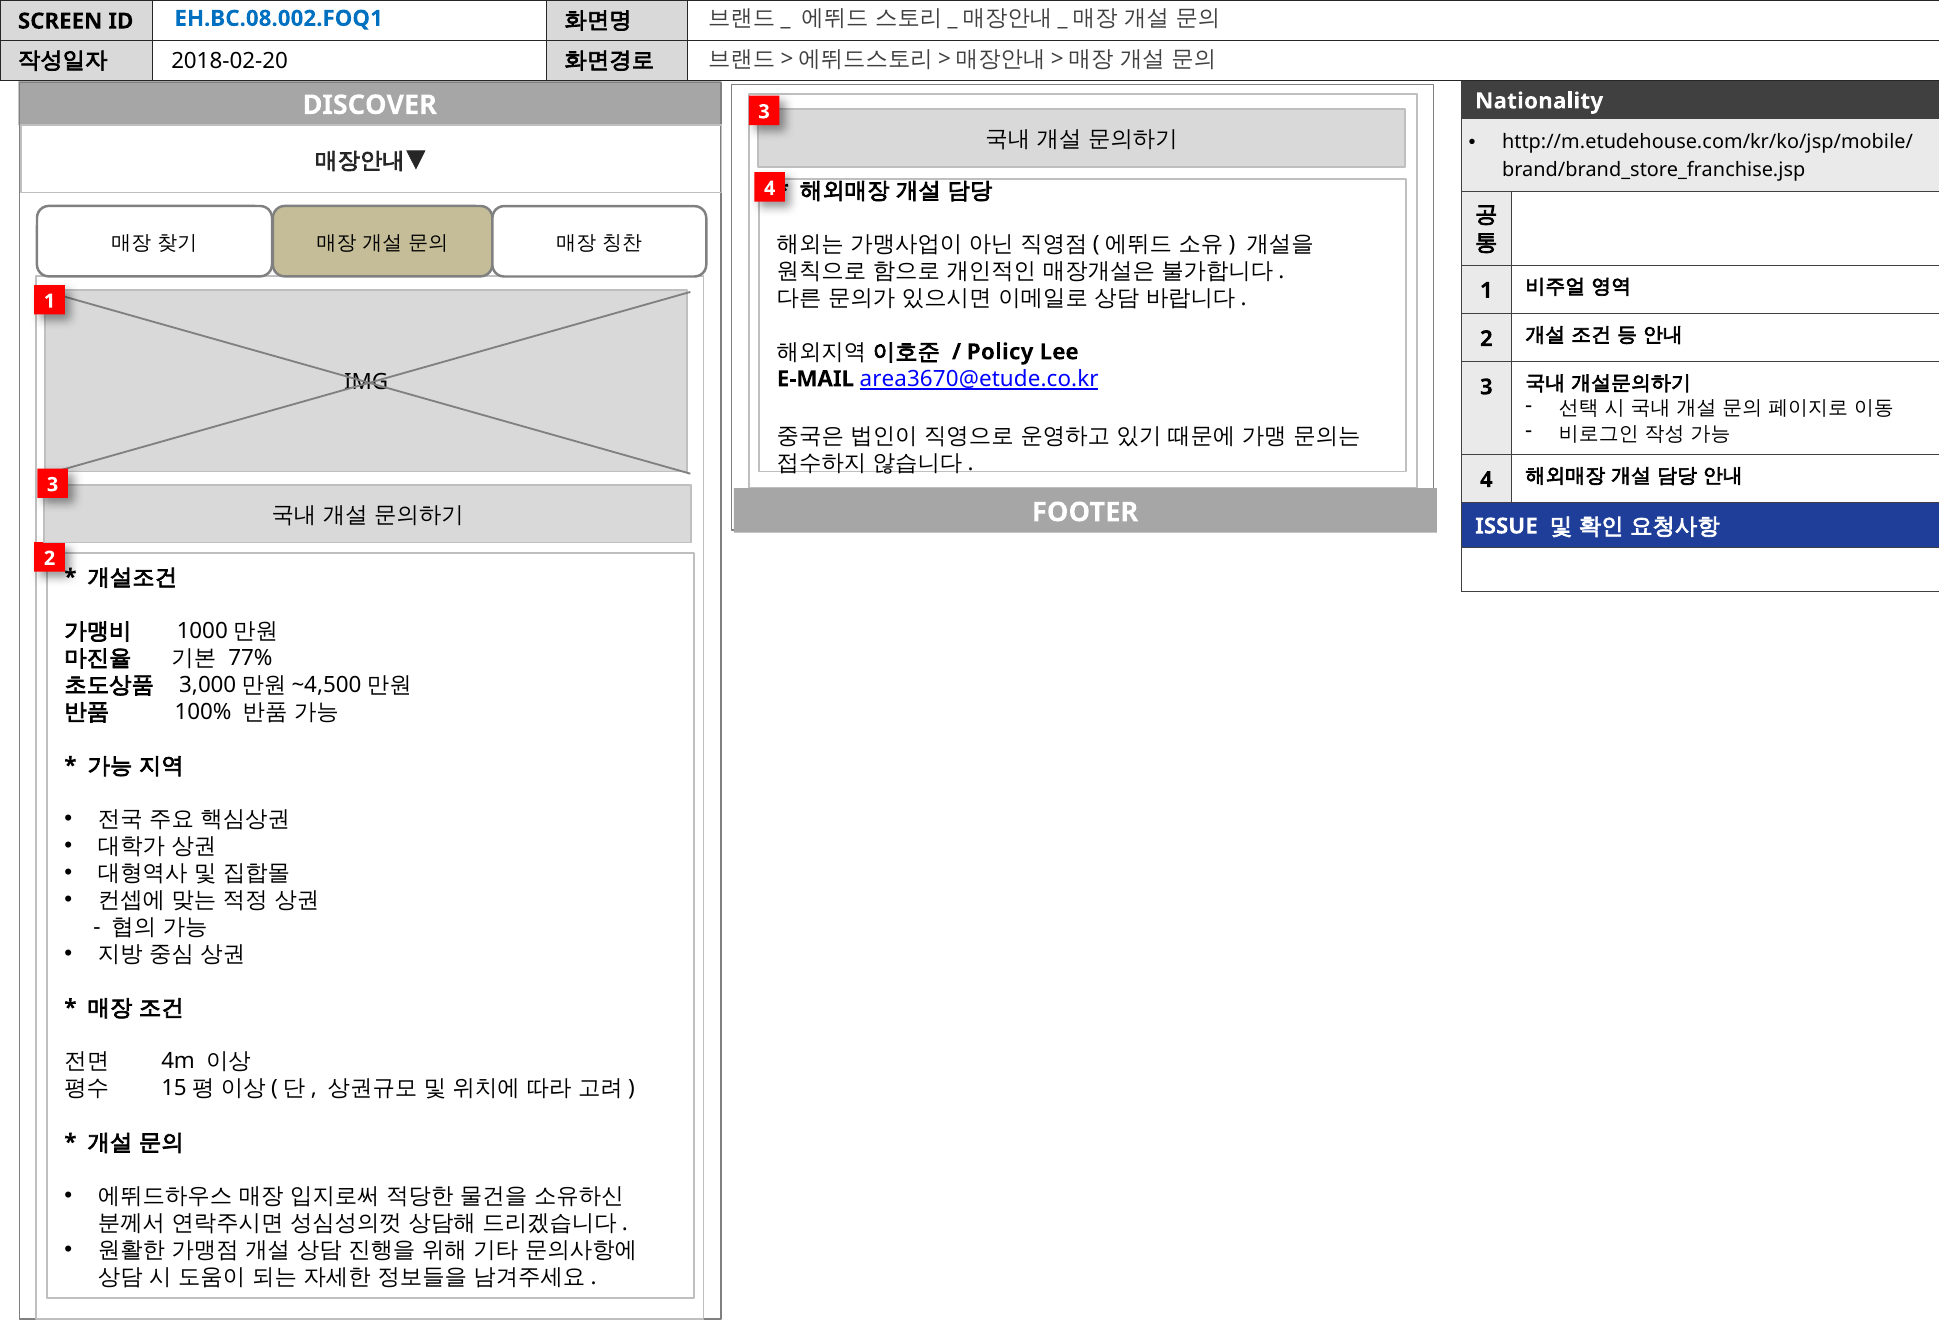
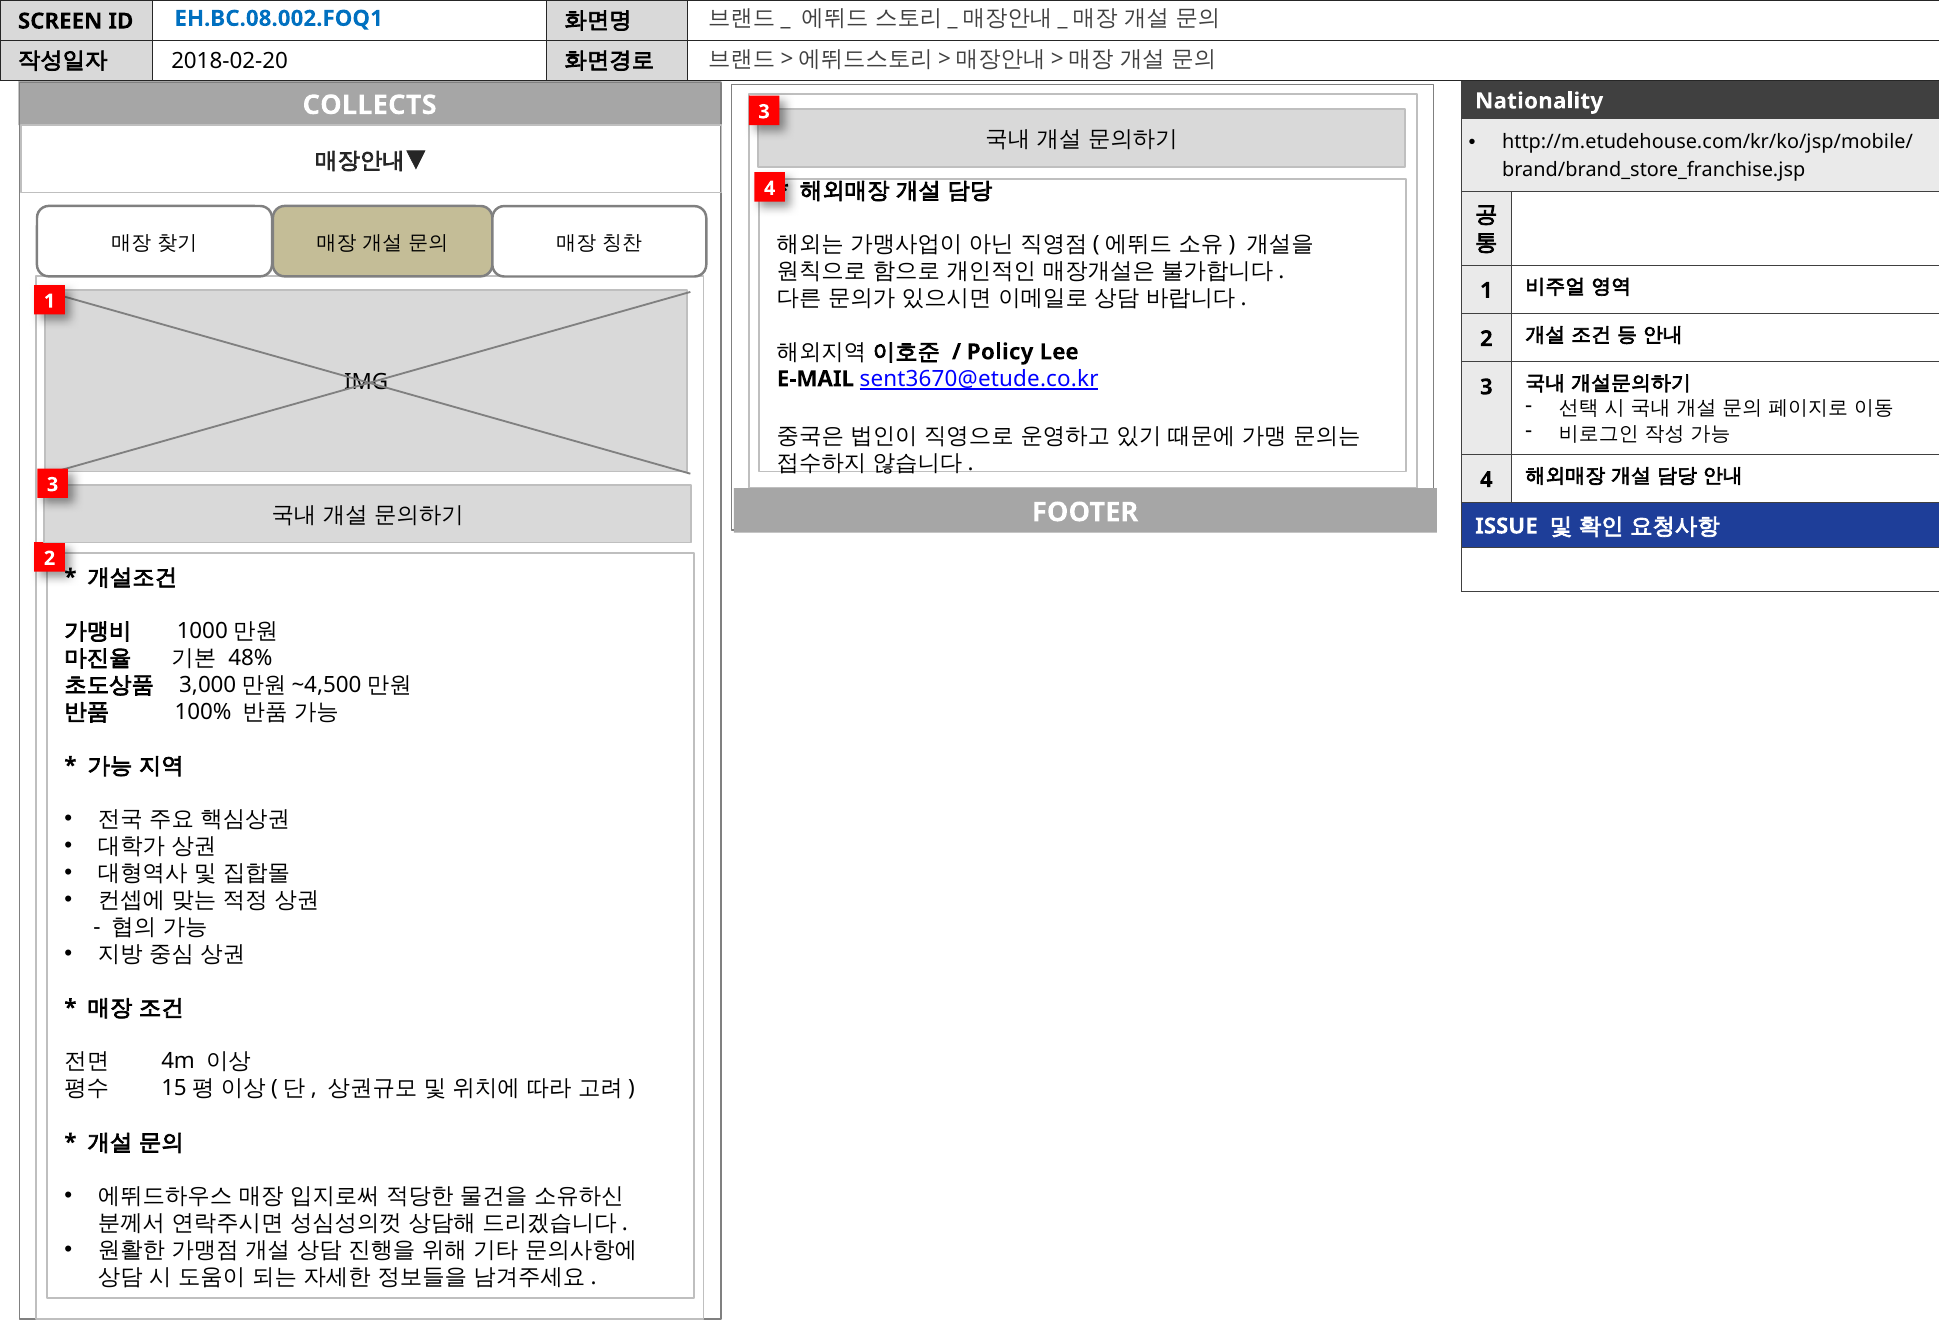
DISCOVER: DISCOVER -> COLLECTS
area3670@etude.co.kr: area3670@etude.co.kr -> sent3670@etude.co.kr
77%: 77% -> 48%
